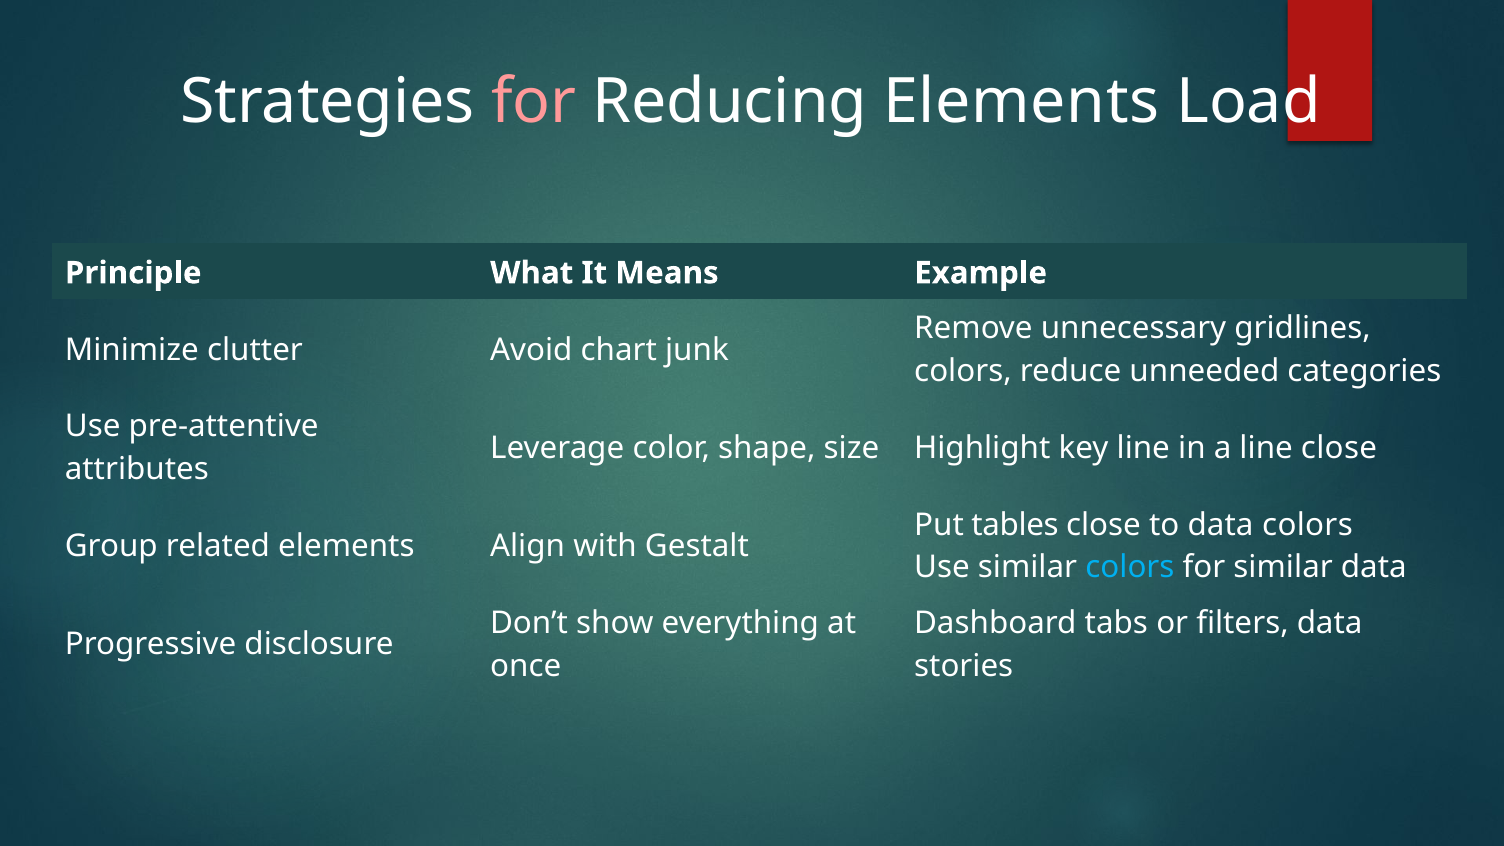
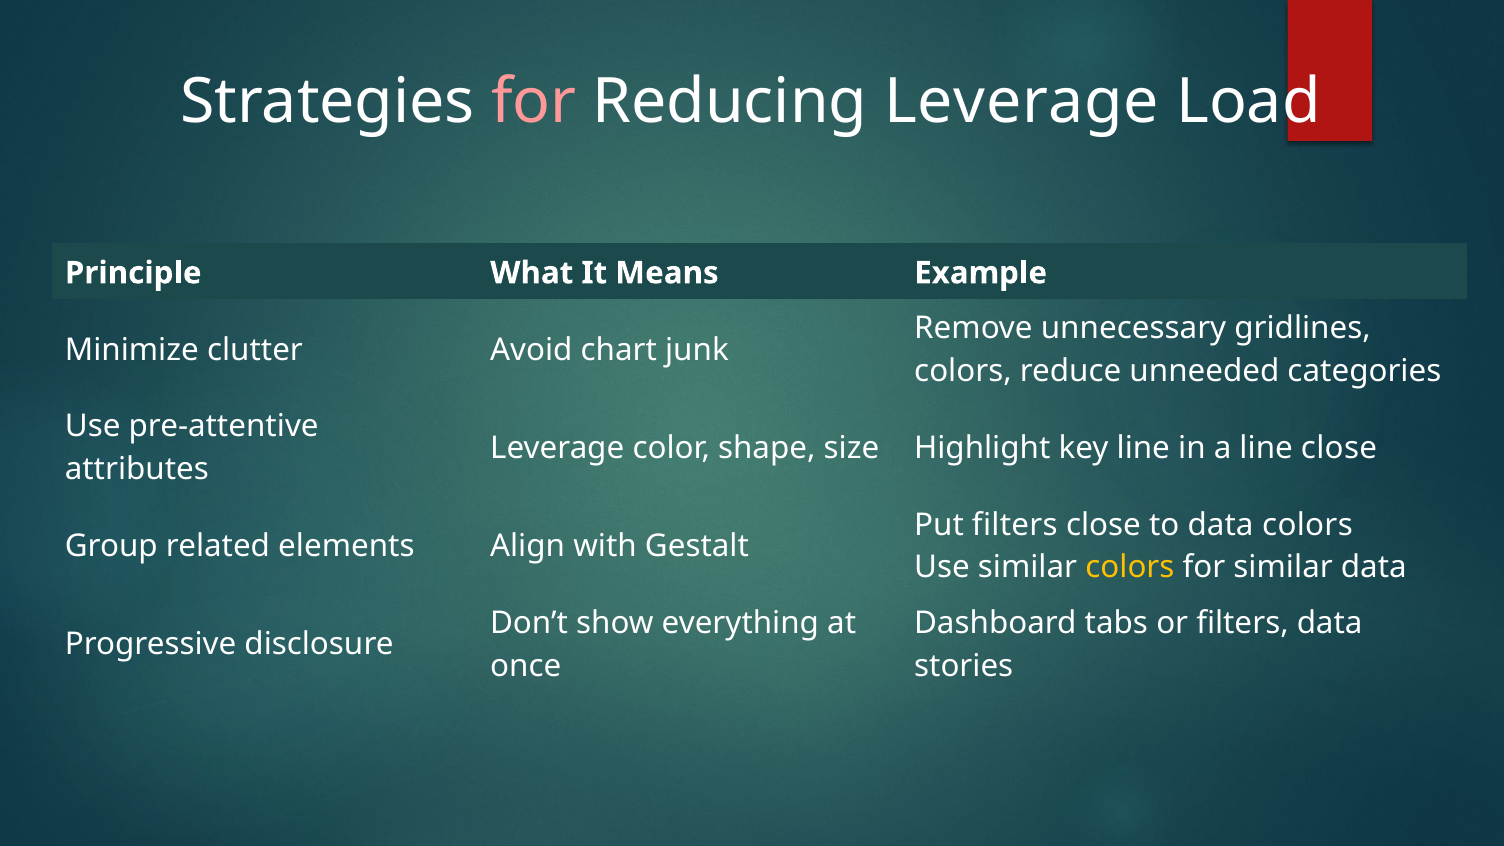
Reducing Elements: Elements -> Leverage
Put tables: tables -> filters
colors at (1130, 568) colour: light blue -> yellow
